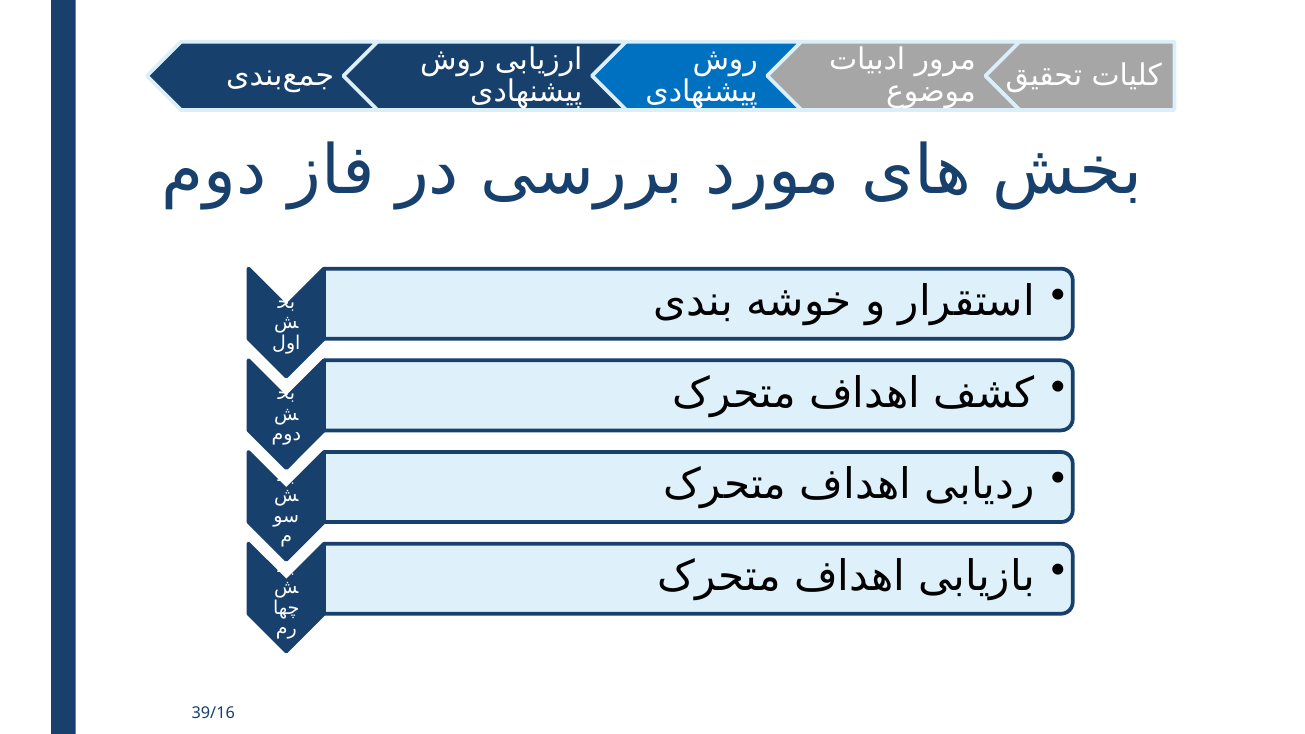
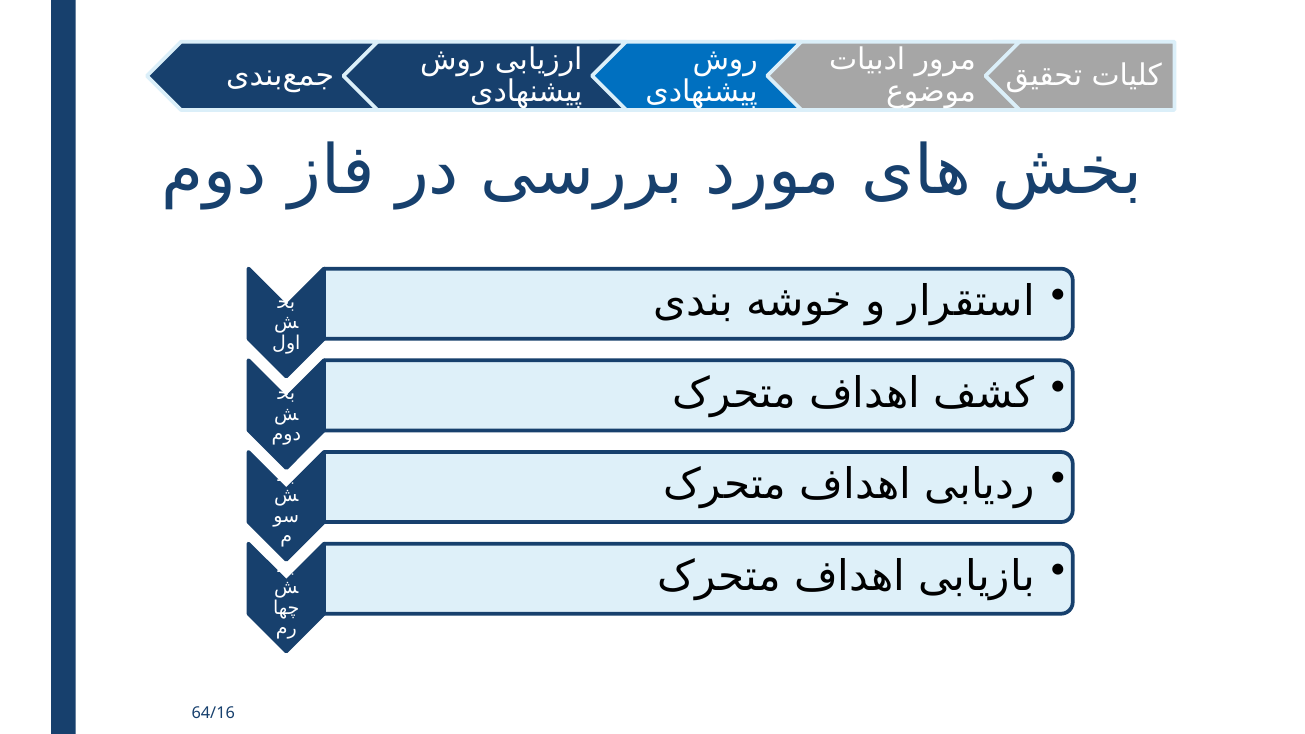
39/16: 39/16 -> 64/16
